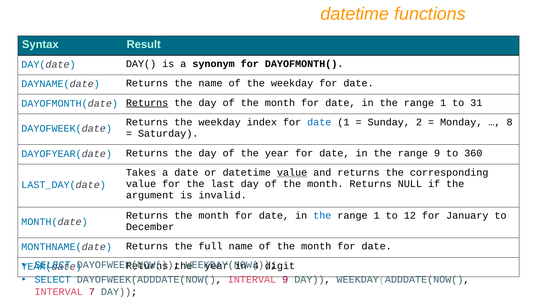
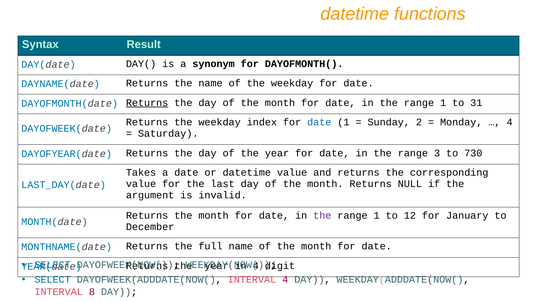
8 at (510, 122): 8 -> 4
range 9: 9 -> 3
360: 360 -> 730
value at (292, 173) underline: present -> none
the at (322, 215) colour: blue -> purple
INTERVAL 9: 9 -> 4
7: 7 -> 8
